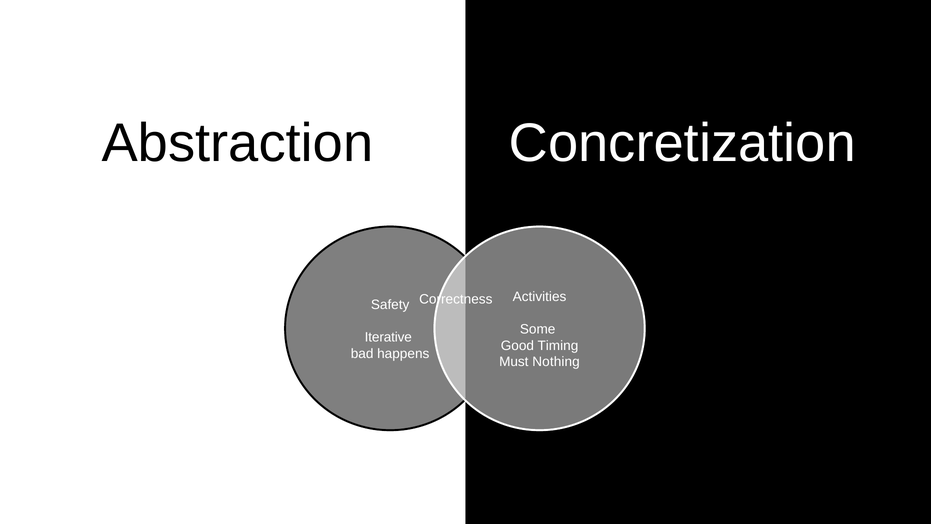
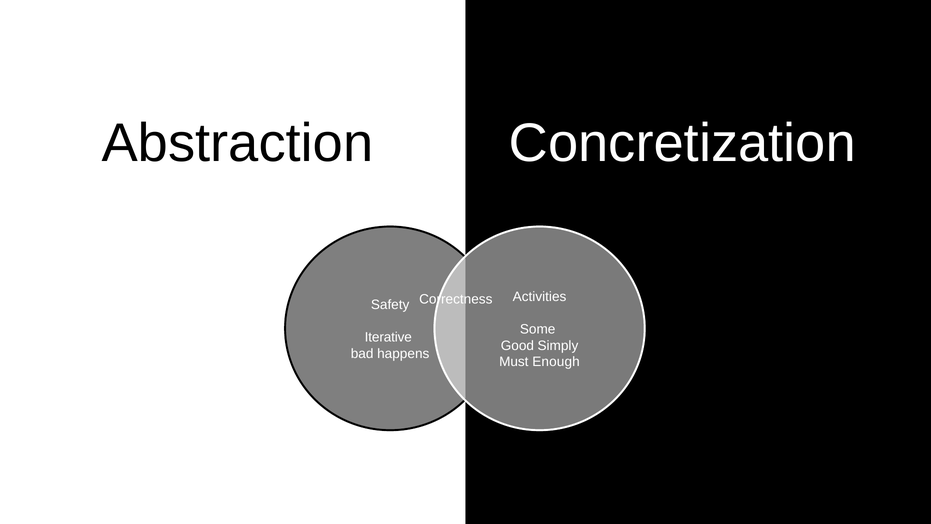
Good Timing: Timing -> Simply
Nothing: Nothing -> Enough
